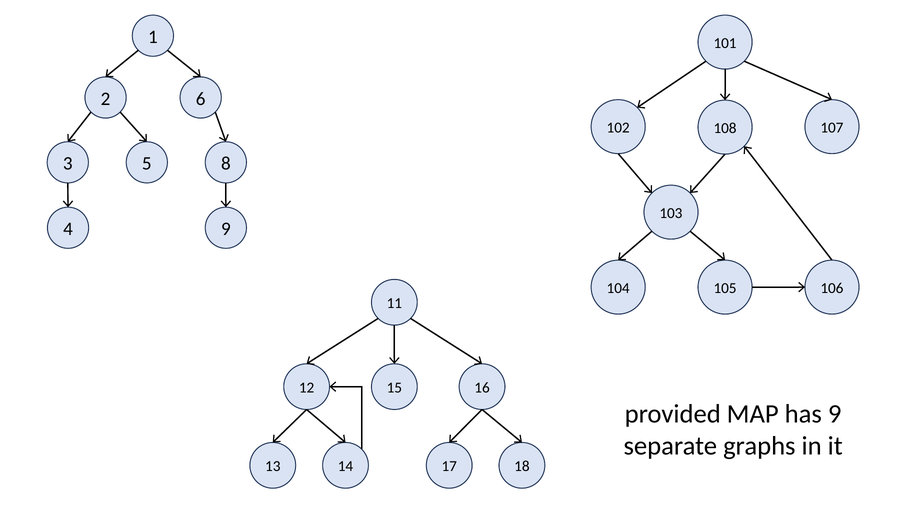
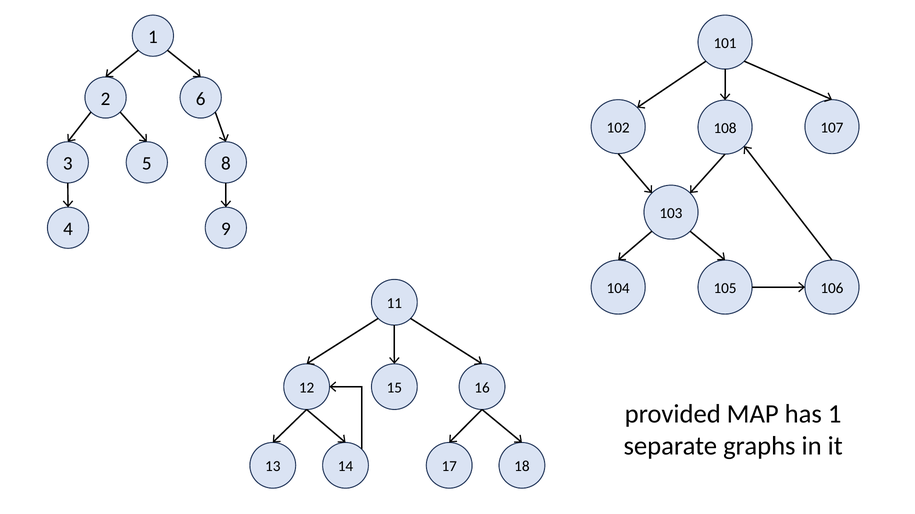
has 9: 9 -> 1
